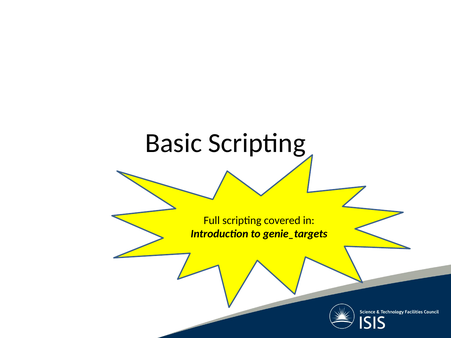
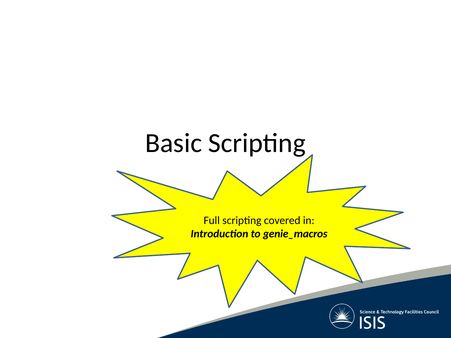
genie_targets: genie_targets -> genie_macros
